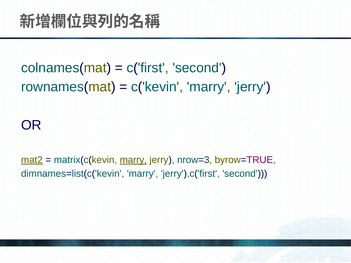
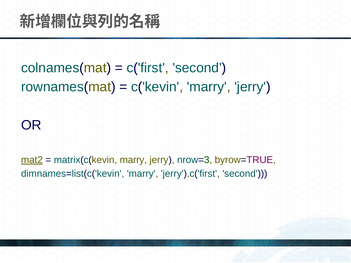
marry at (133, 160) underline: present -> none
